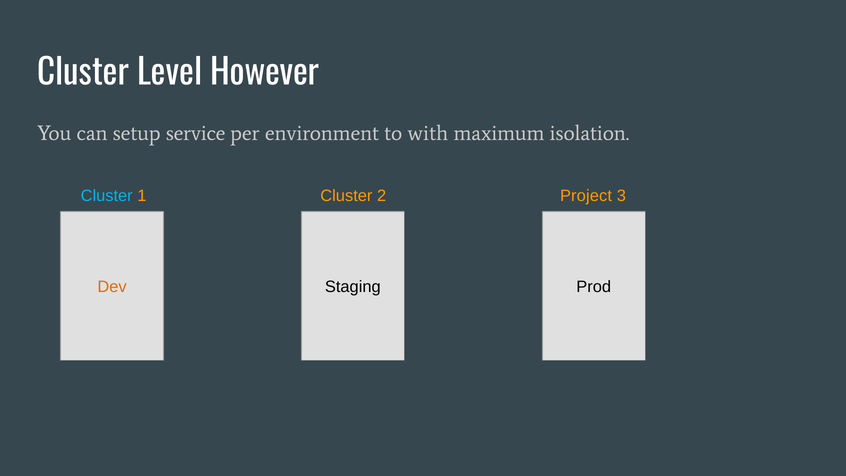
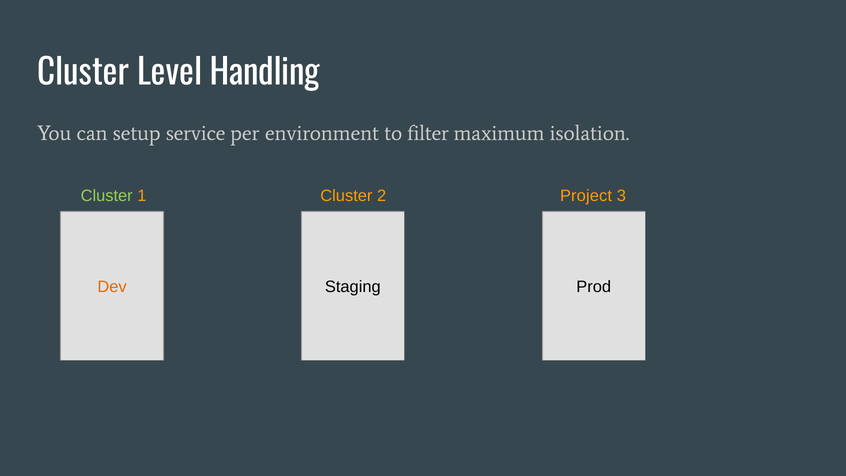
However: However -> Handling
with: with -> filter
Cluster at (107, 196) colour: light blue -> light green
